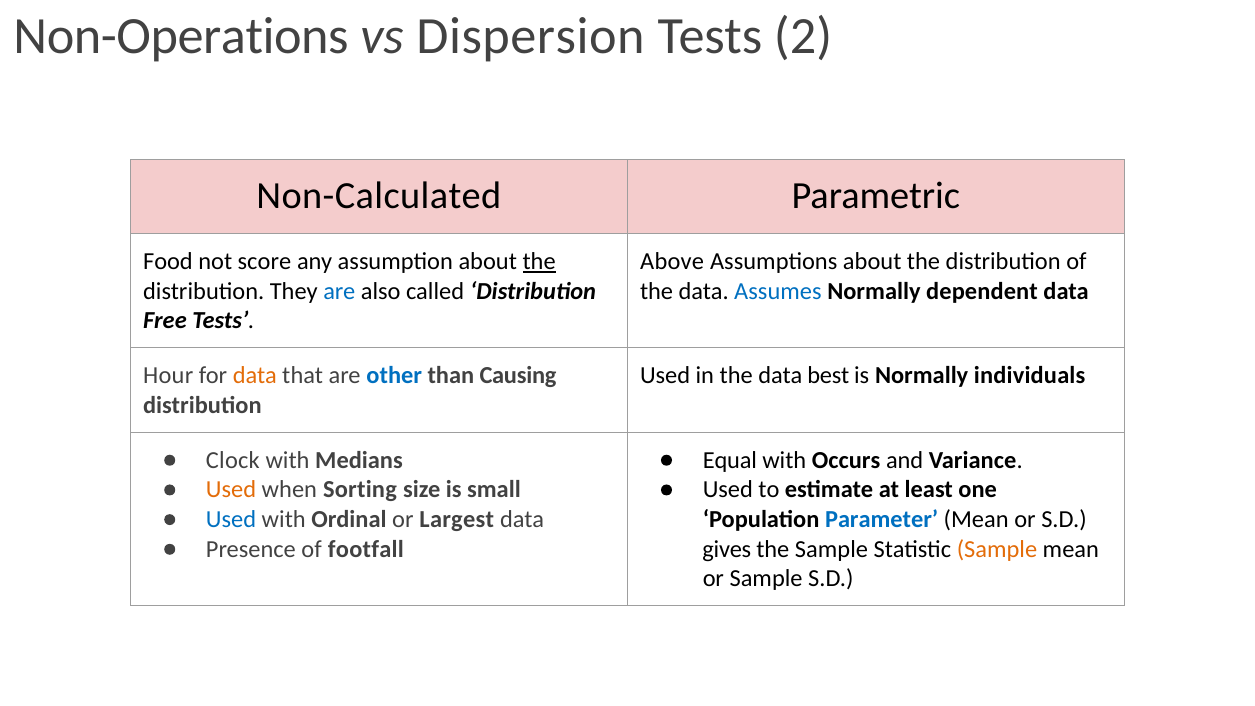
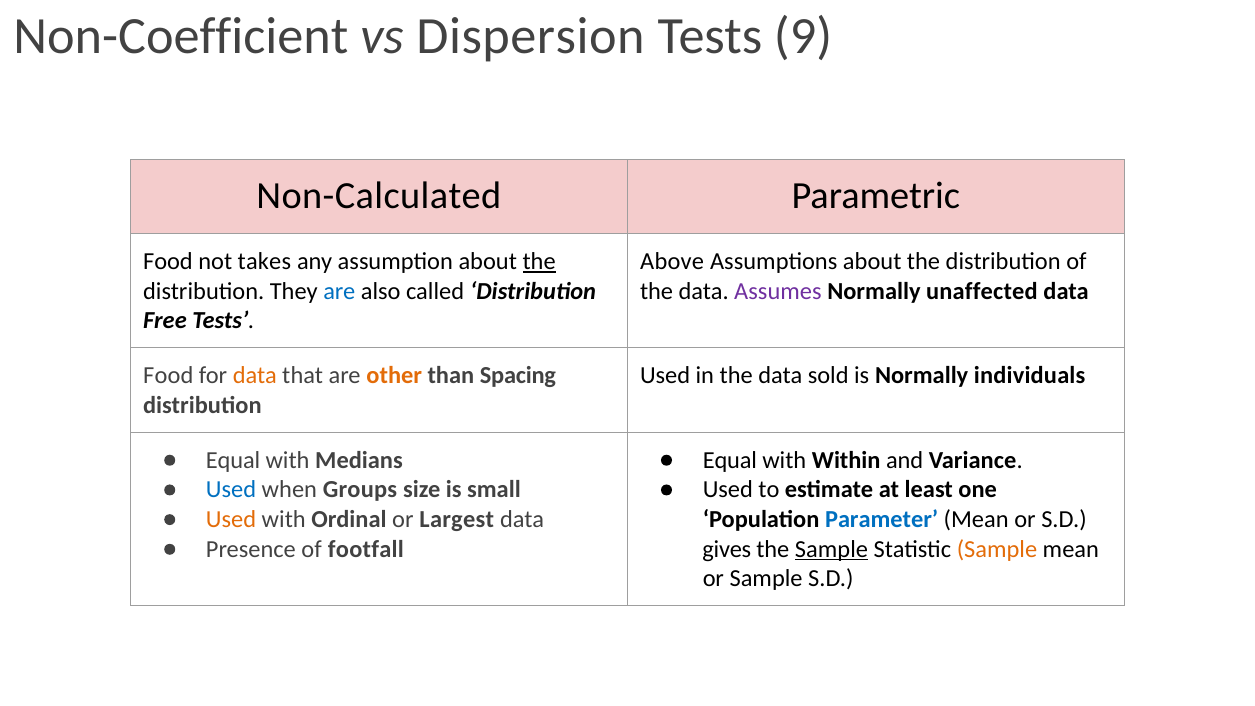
Non-Operations: Non-Operations -> Non-Coefficient
2: 2 -> 9
score: score -> takes
Assumes colour: blue -> purple
dependent: dependent -> unaffected
Hour at (168, 376): Hour -> Food
other colour: blue -> orange
Causing: Causing -> Spacing
best: best -> sold
Clock at (233, 460): Clock -> Equal
Occurs: Occurs -> Within
Used at (231, 490) colour: orange -> blue
Sorting: Sorting -> Groups
Used at (231, 519) colour: blue -> orange
Sample at (832, 549) underline: none -> present
